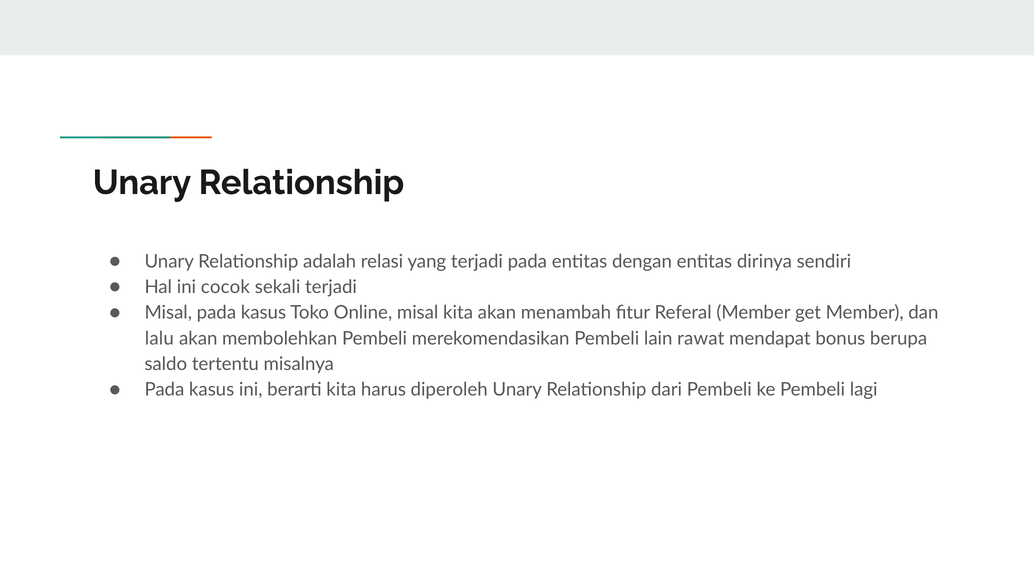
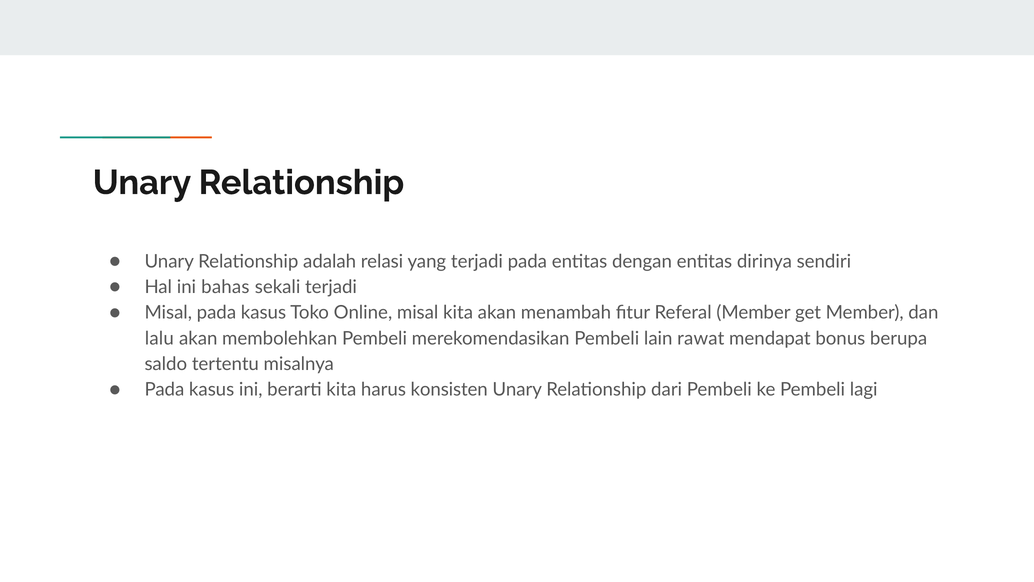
cocok: cocok -> bahas
diperoleh: diperoleh -> konsisten
